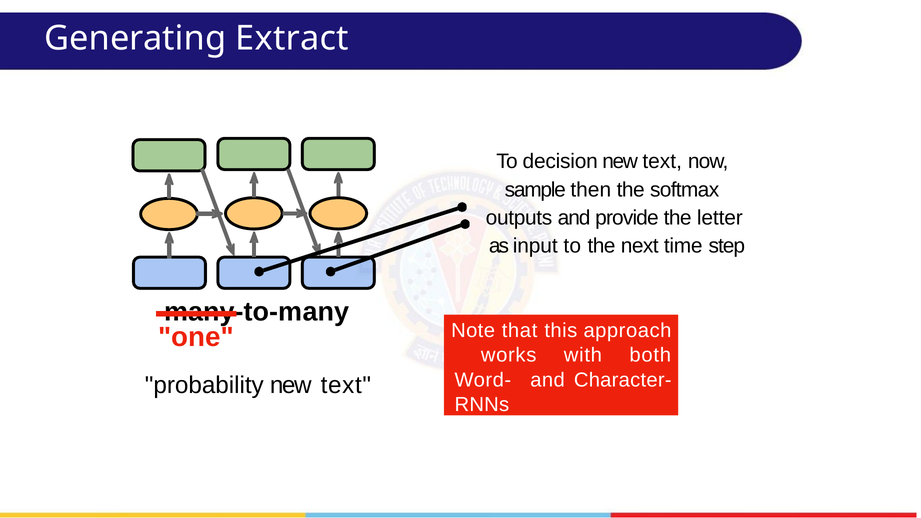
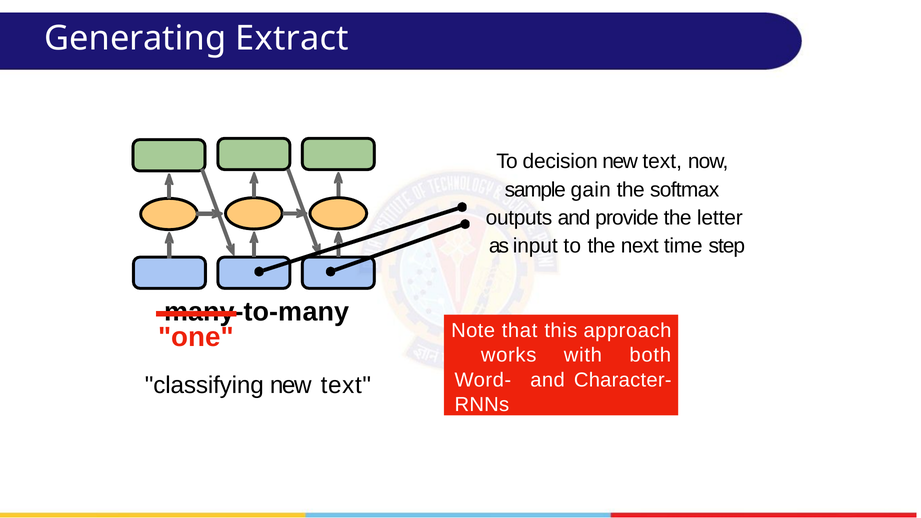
then: then -> gain
probability: probability -> classifying
